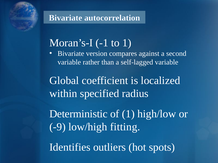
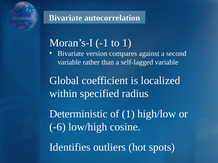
-9: -9 -> -6
fitting: fitting -> cosine
